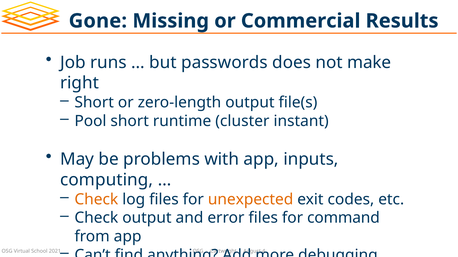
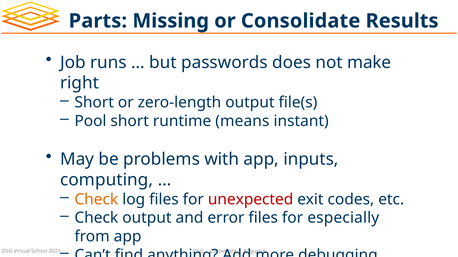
Gone: Gone -> Parts
Commercial: Commercial -> Consolidate
cluster: cluster -> means
unexpected colour: orange -> red
command: command -> especially
